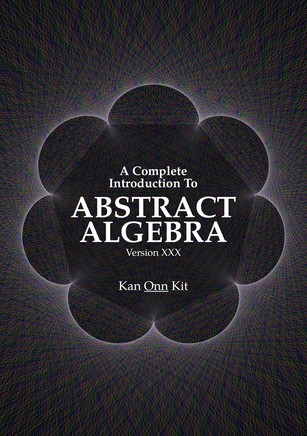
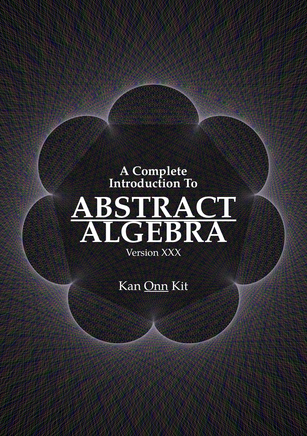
ABSTRACT underline: none -> present
